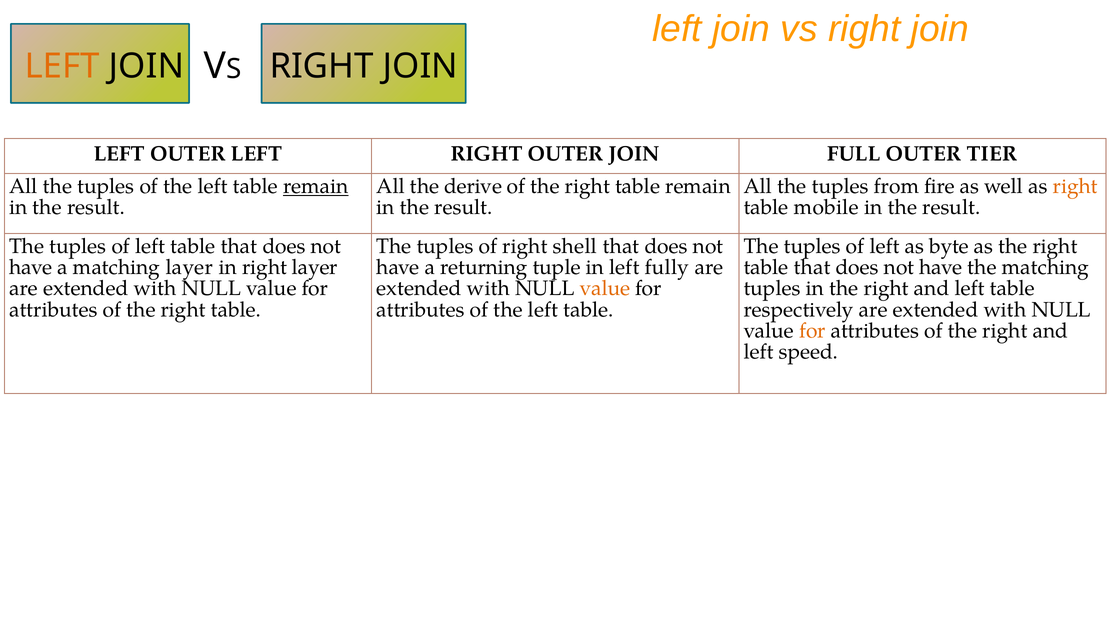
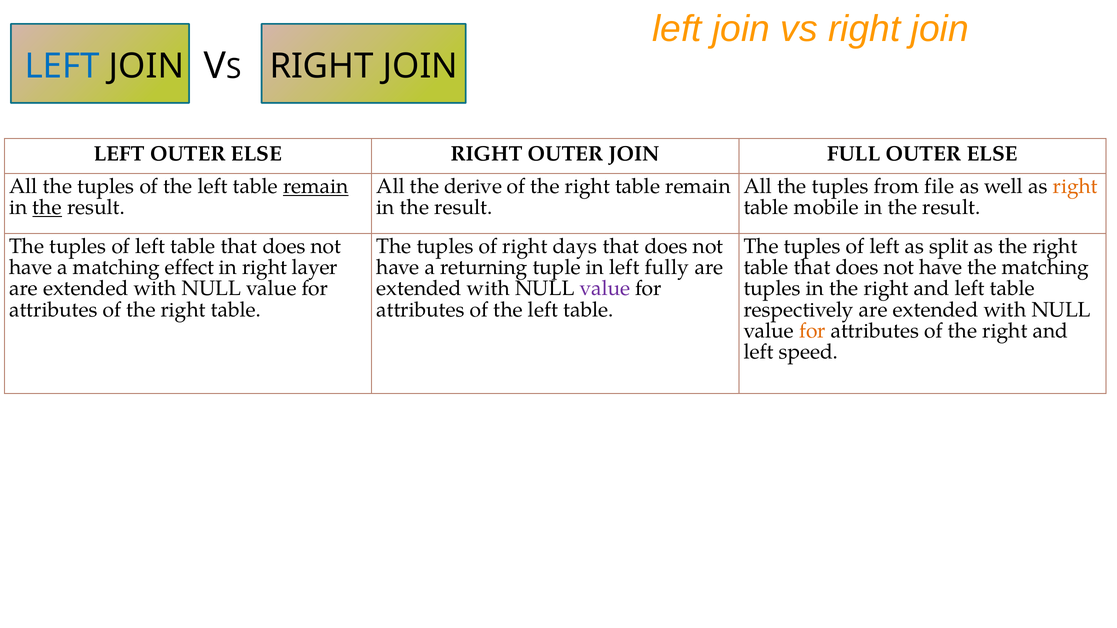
LEFT at (62, 66) colour: orange -> blue
LEFT OUTER LEFT: LEFT -> ELSE
FULL OUTER TIER: TIER -> ELSE
fire: fire -> file
the at (47, 208) underline: none -> present
shell: shell -> days
byte: byte -> split
matching layer: layer -> effect
value at (605, 289) colour: orange -> purple
